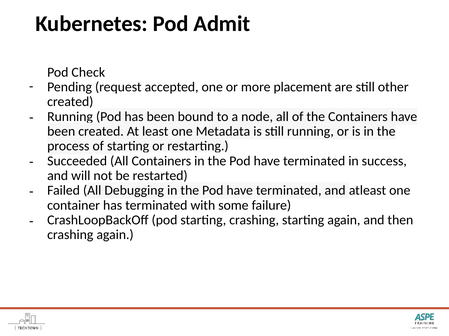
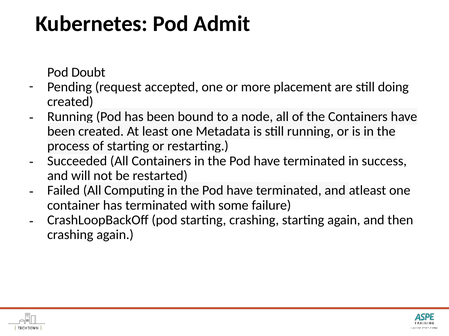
Check: Check -> Doubt
other: other -> doing
Debugging: Debugging -> Computing
